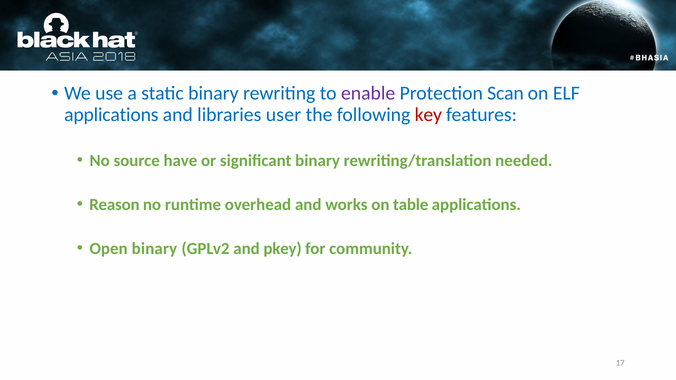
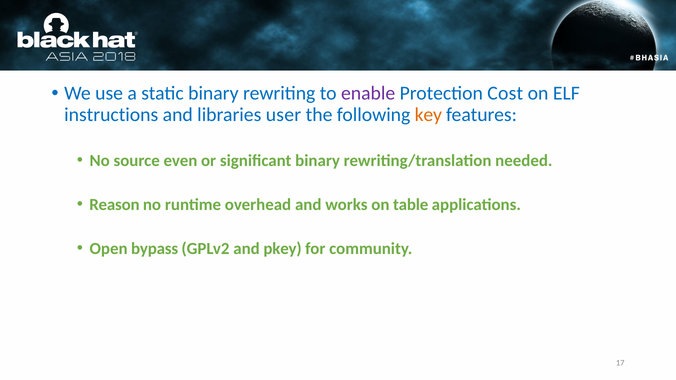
Scan: Scan -> Cost
applications at (111, 115): applications -> instructions
key colour: red -> orange
have: have -> even
Open binary: binary -> bypass
